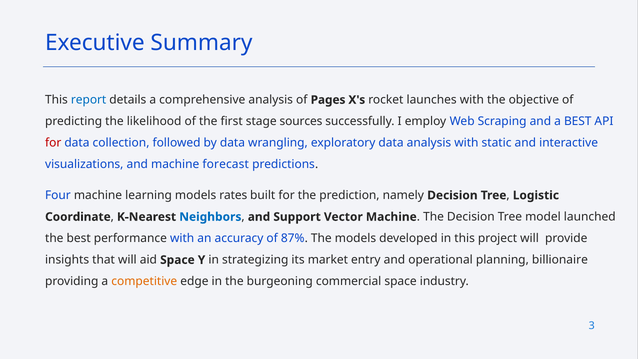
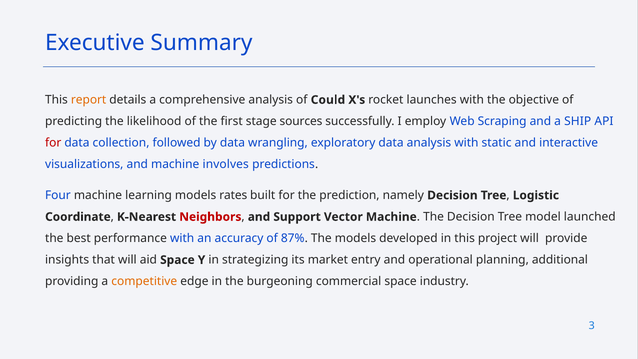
report colour: blue -> orange
Pages: Pages -> Could
a BEST: BEST -> SHIP
forecast: forecast -> involves
Neighbors colour: blue -> red
billionaire: billionaire -> additional
